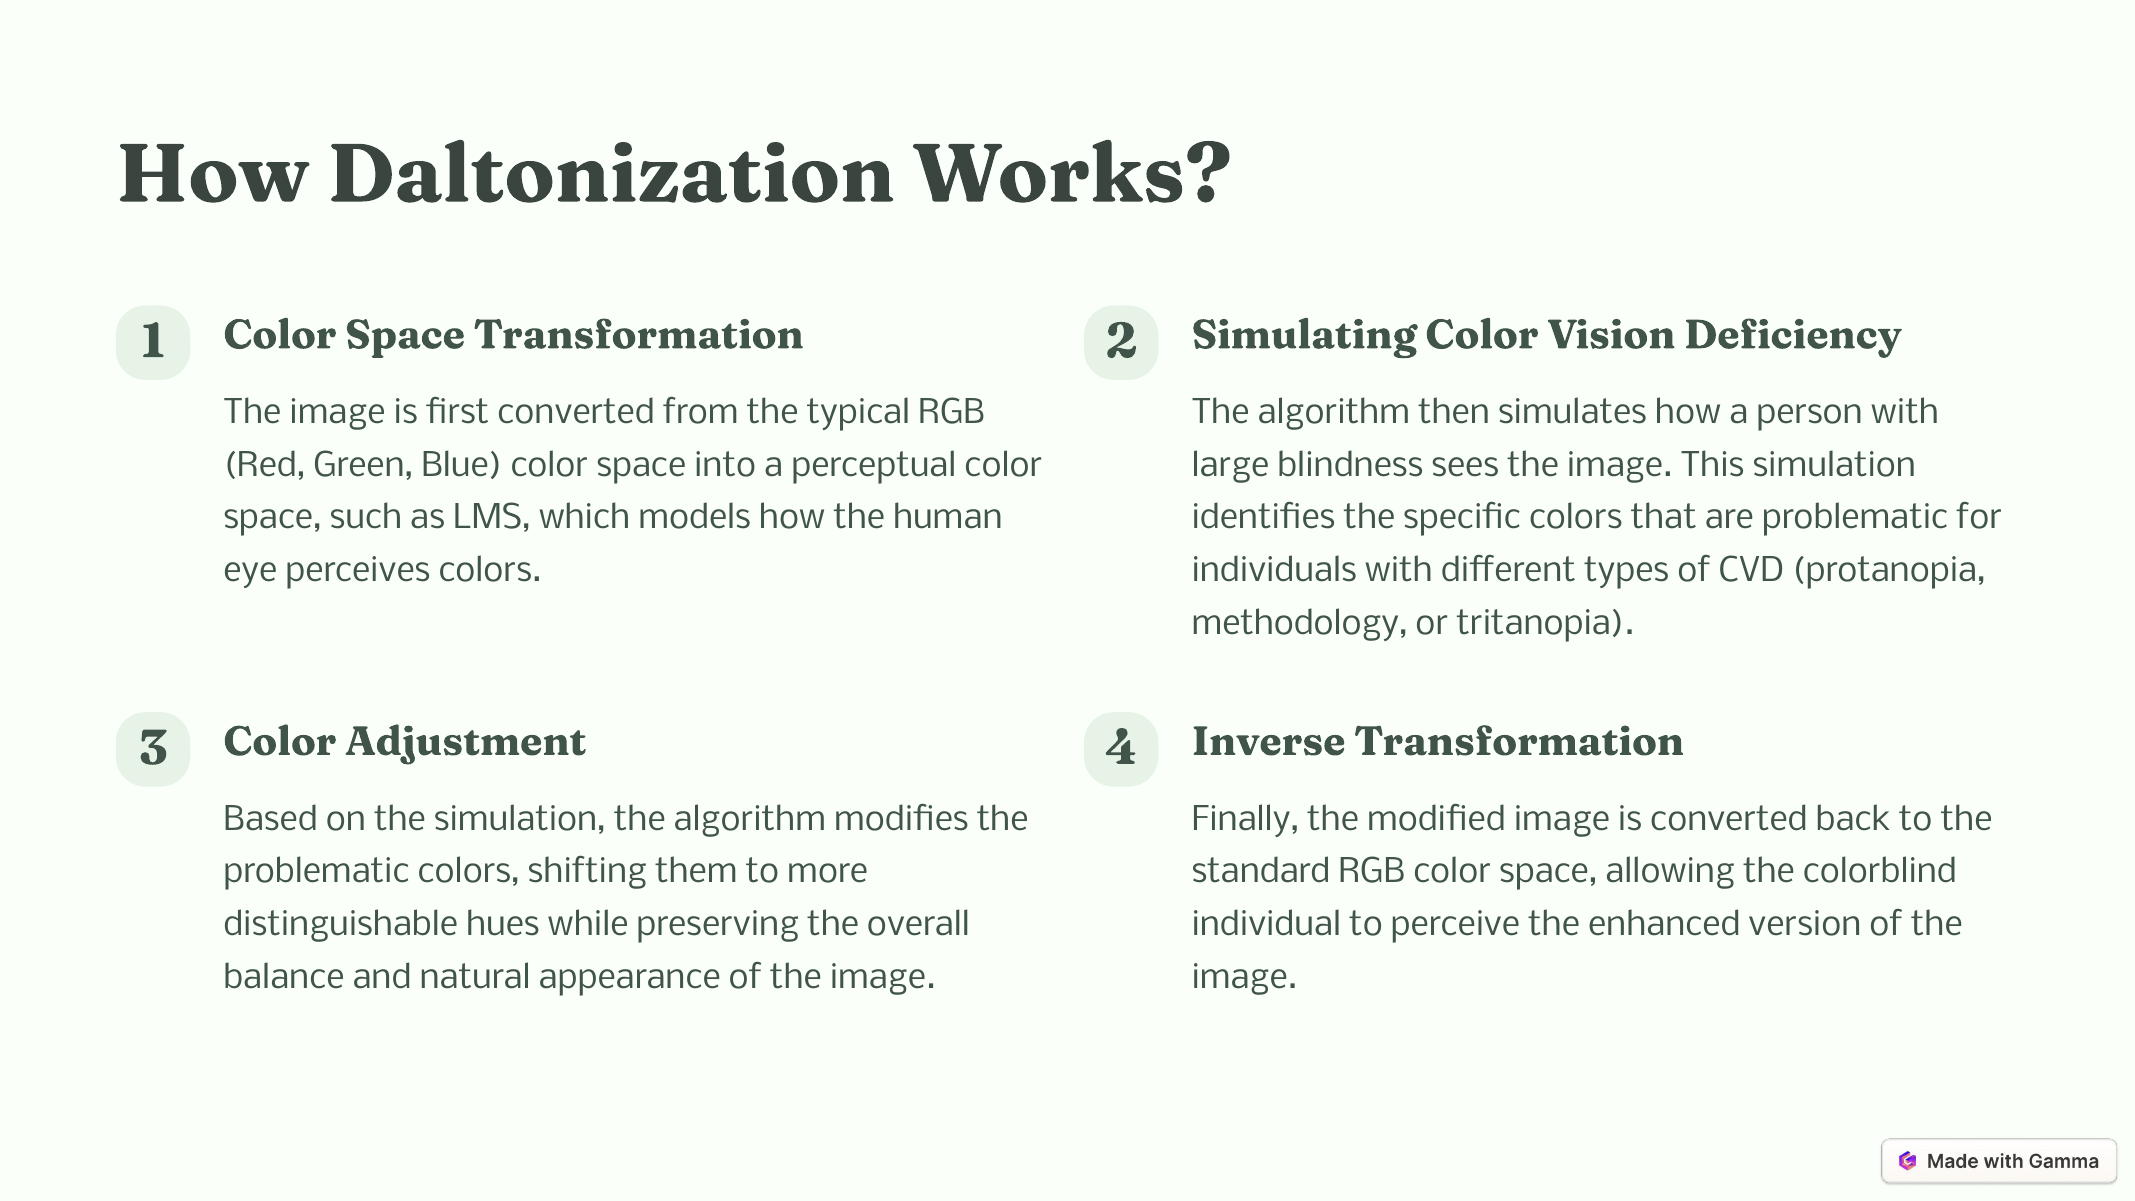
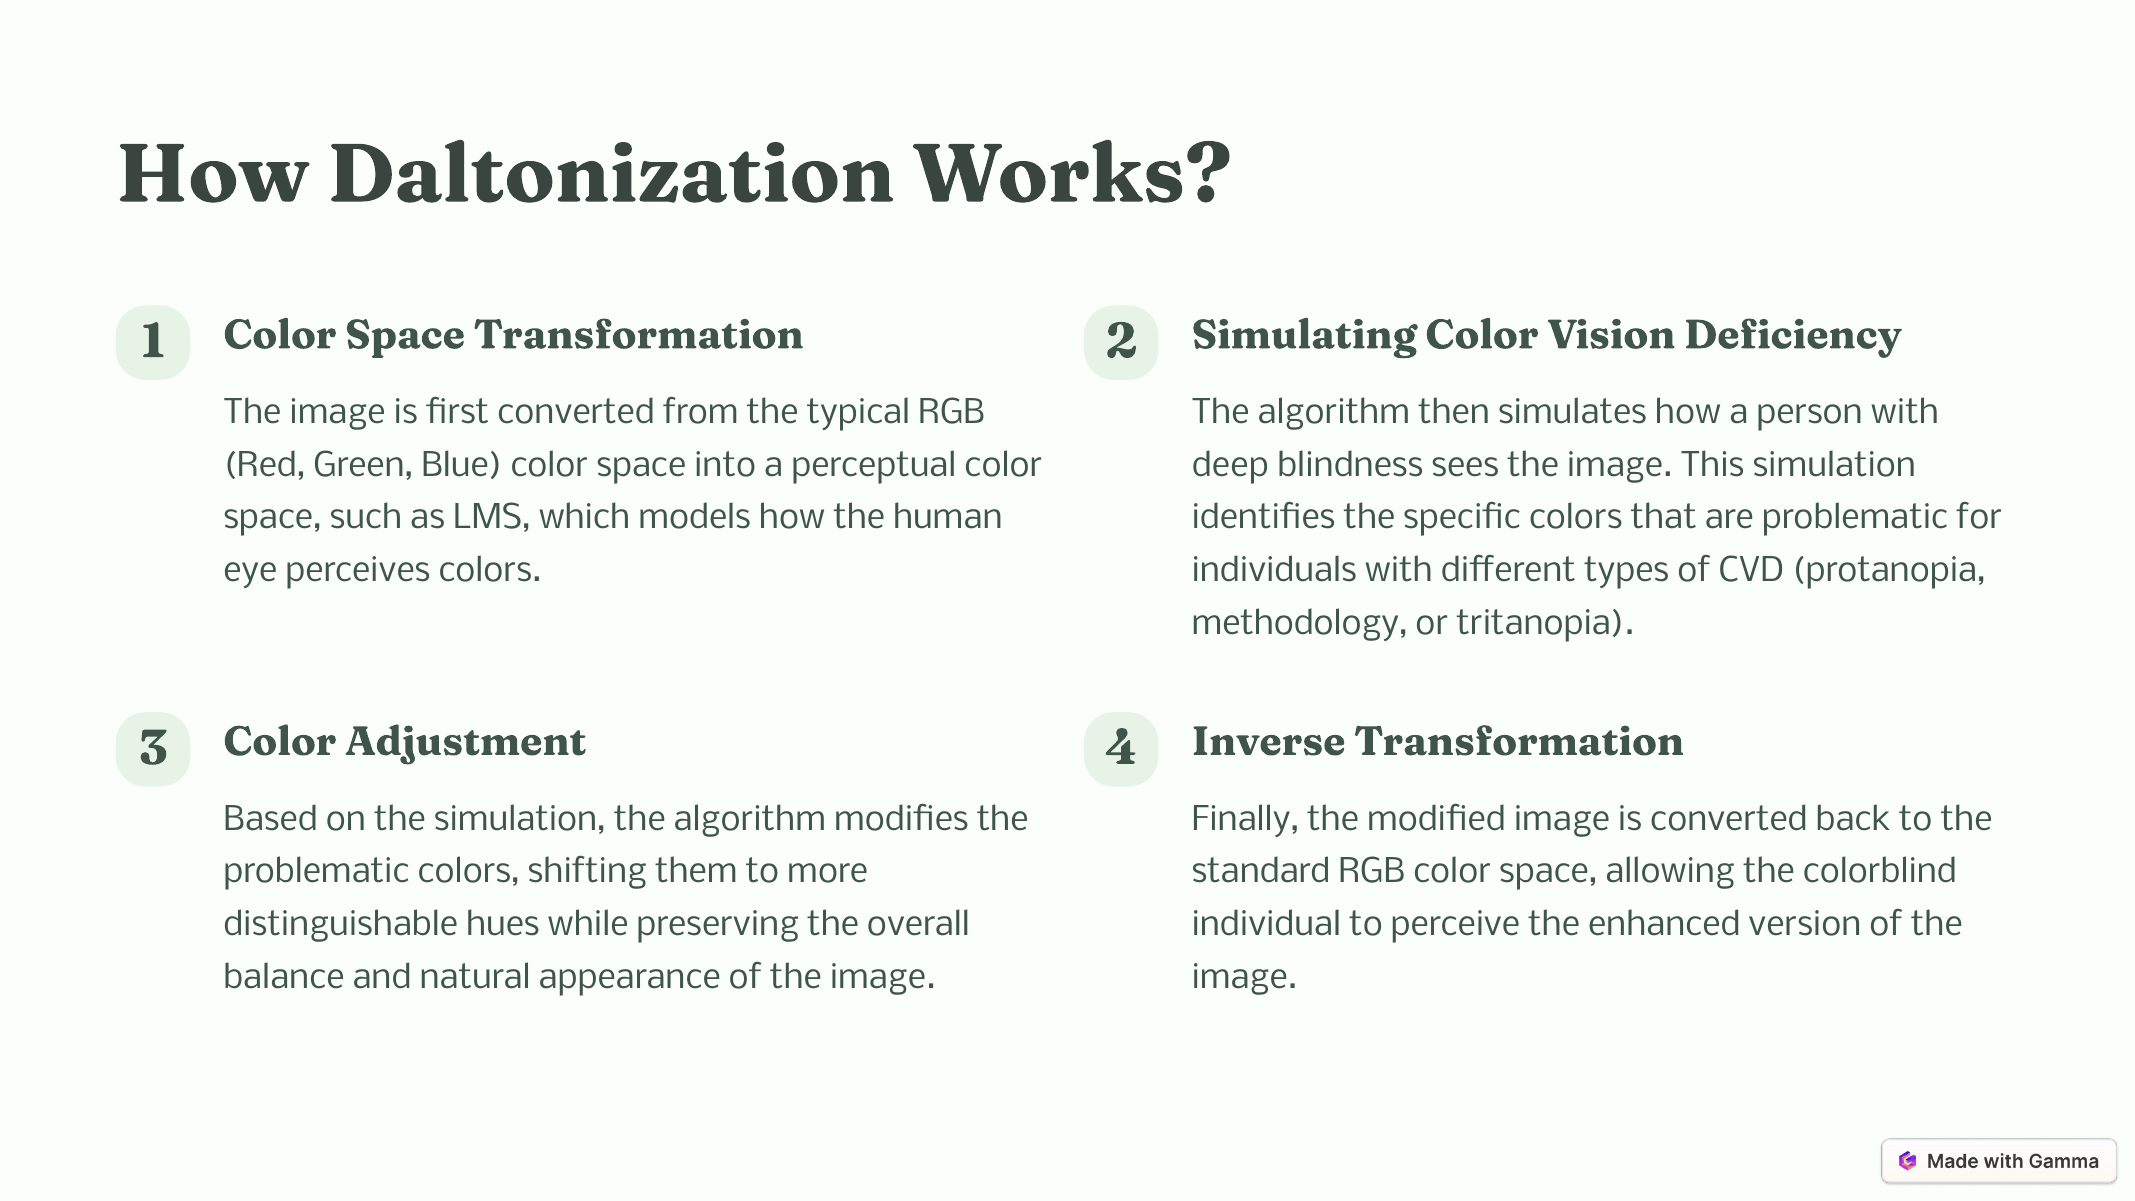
large: large -> deep
